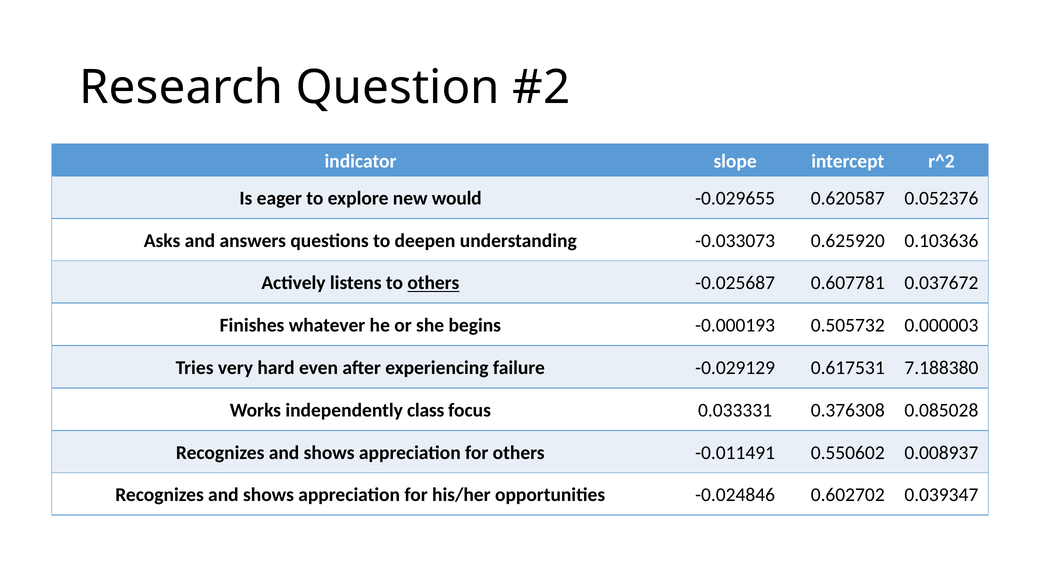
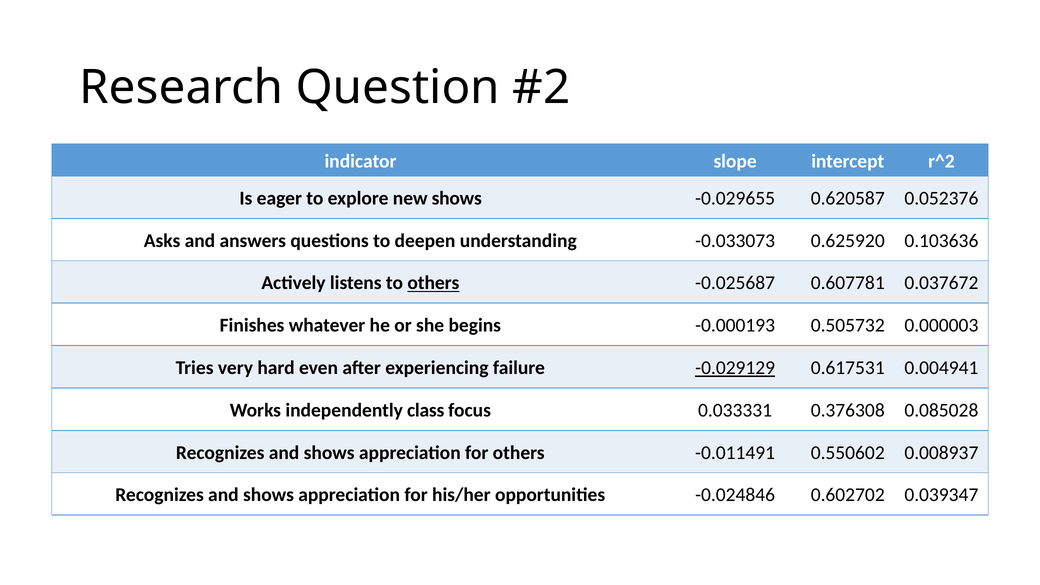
new would: would -> shows
-0.029129 underline: none -> present
7.188380: 7.188380 -> 0.004941
